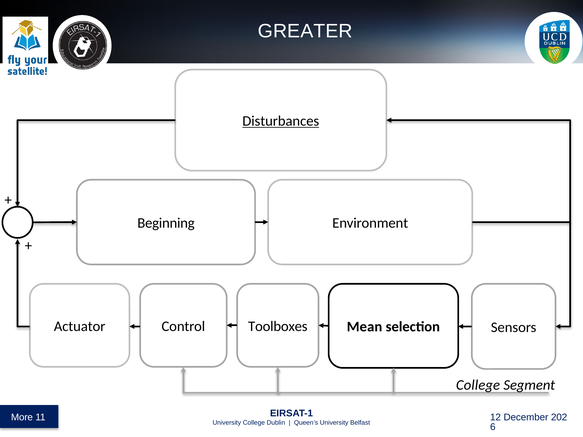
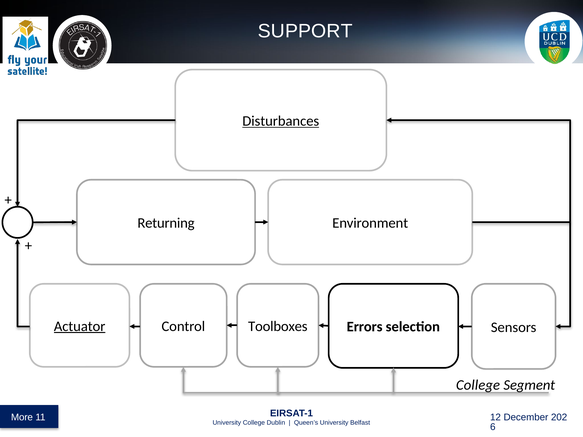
GREATER: GREATER -> SUPPORT
Beginning: Beginning -> Returning
Actuator underline: none -> present
Mean: Mean -> Errors
